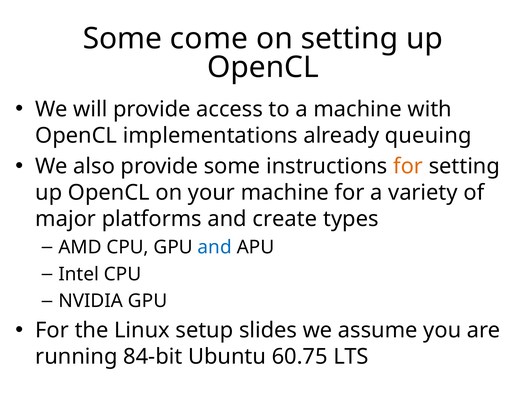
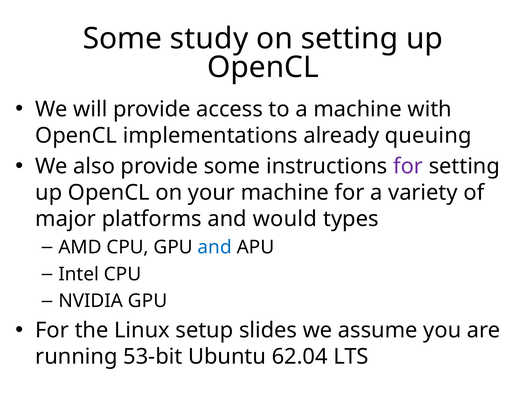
come: come -> study
for at (408, 167) colour: orange -> purple
create: create -> would
84-bit: 84-bit -> 53-bit
60.75: 60.75 -> 62.04
